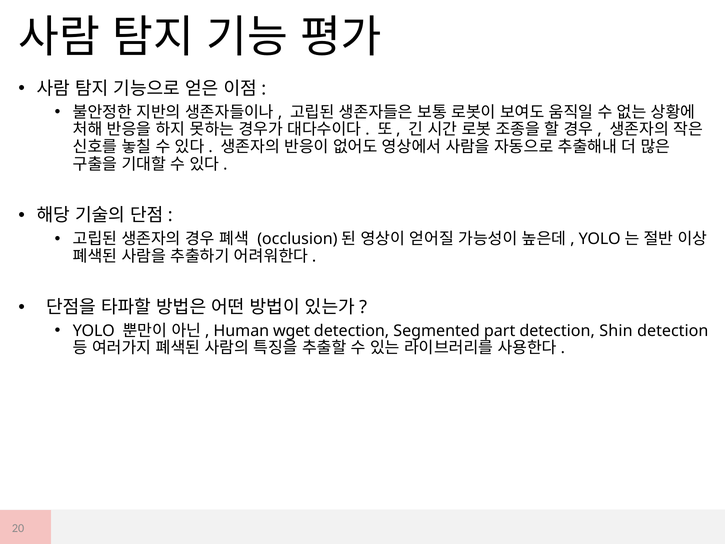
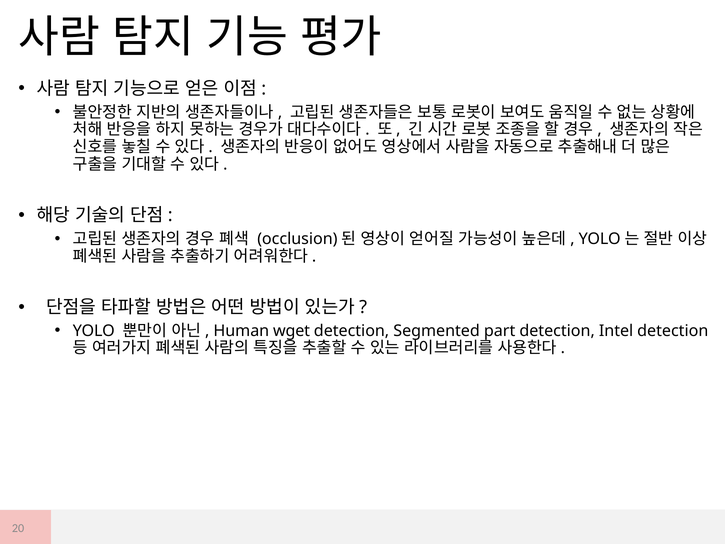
Shin: Shin -> Intel
